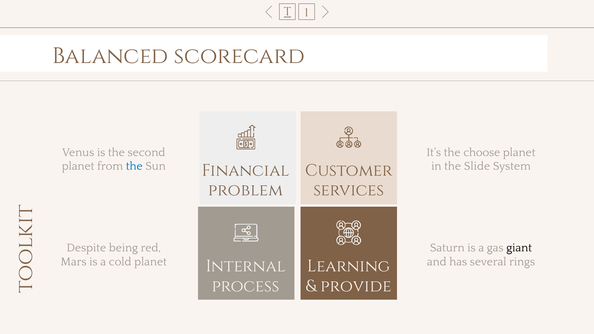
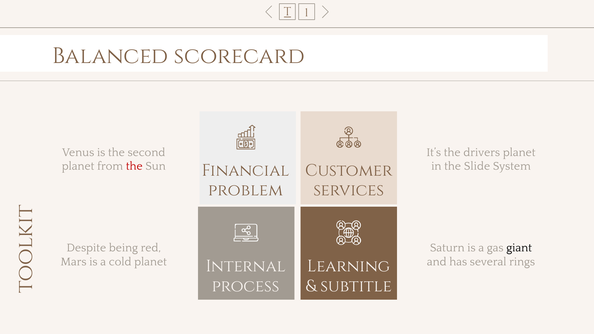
choose: choose -> drivers
the at (134, 166) colour: blue -> red
provide: provide -> subtitle
